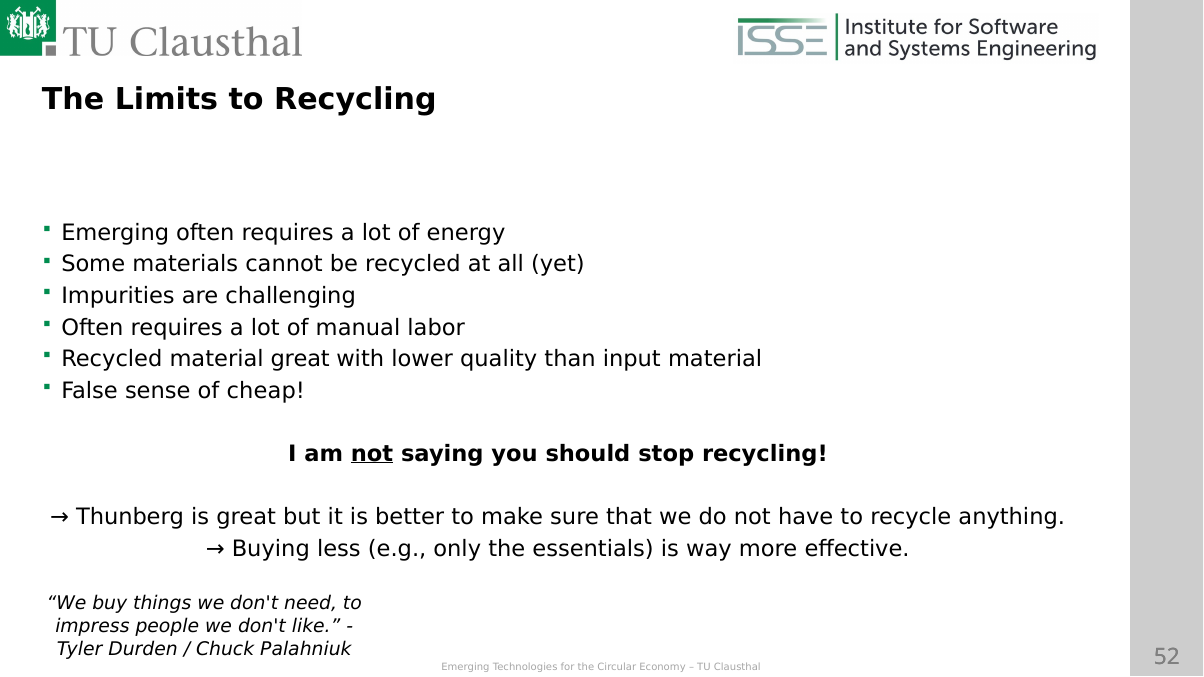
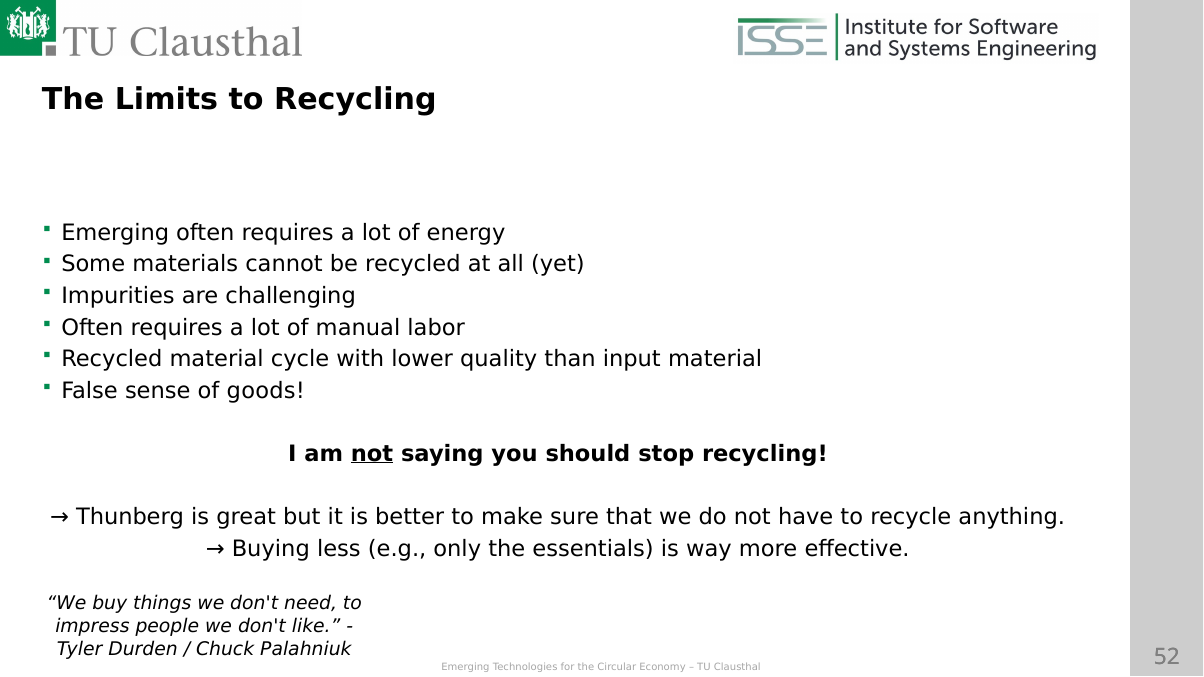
material great: great -> cycle
cheap: cheap -> goods
